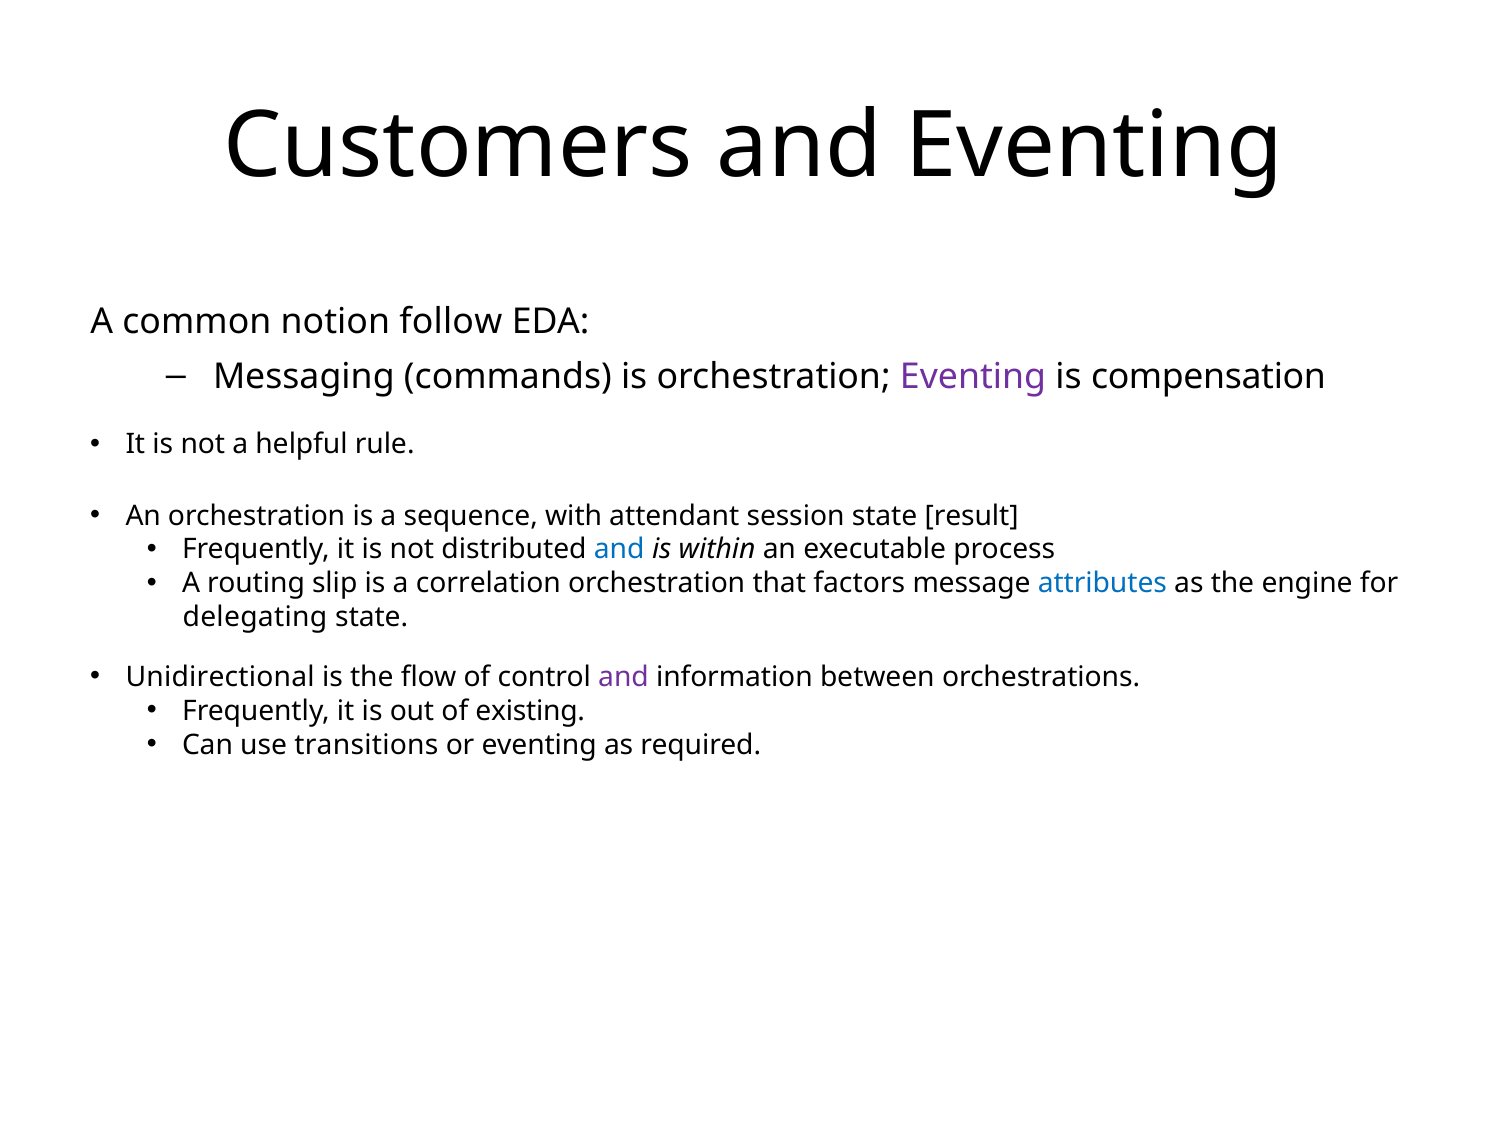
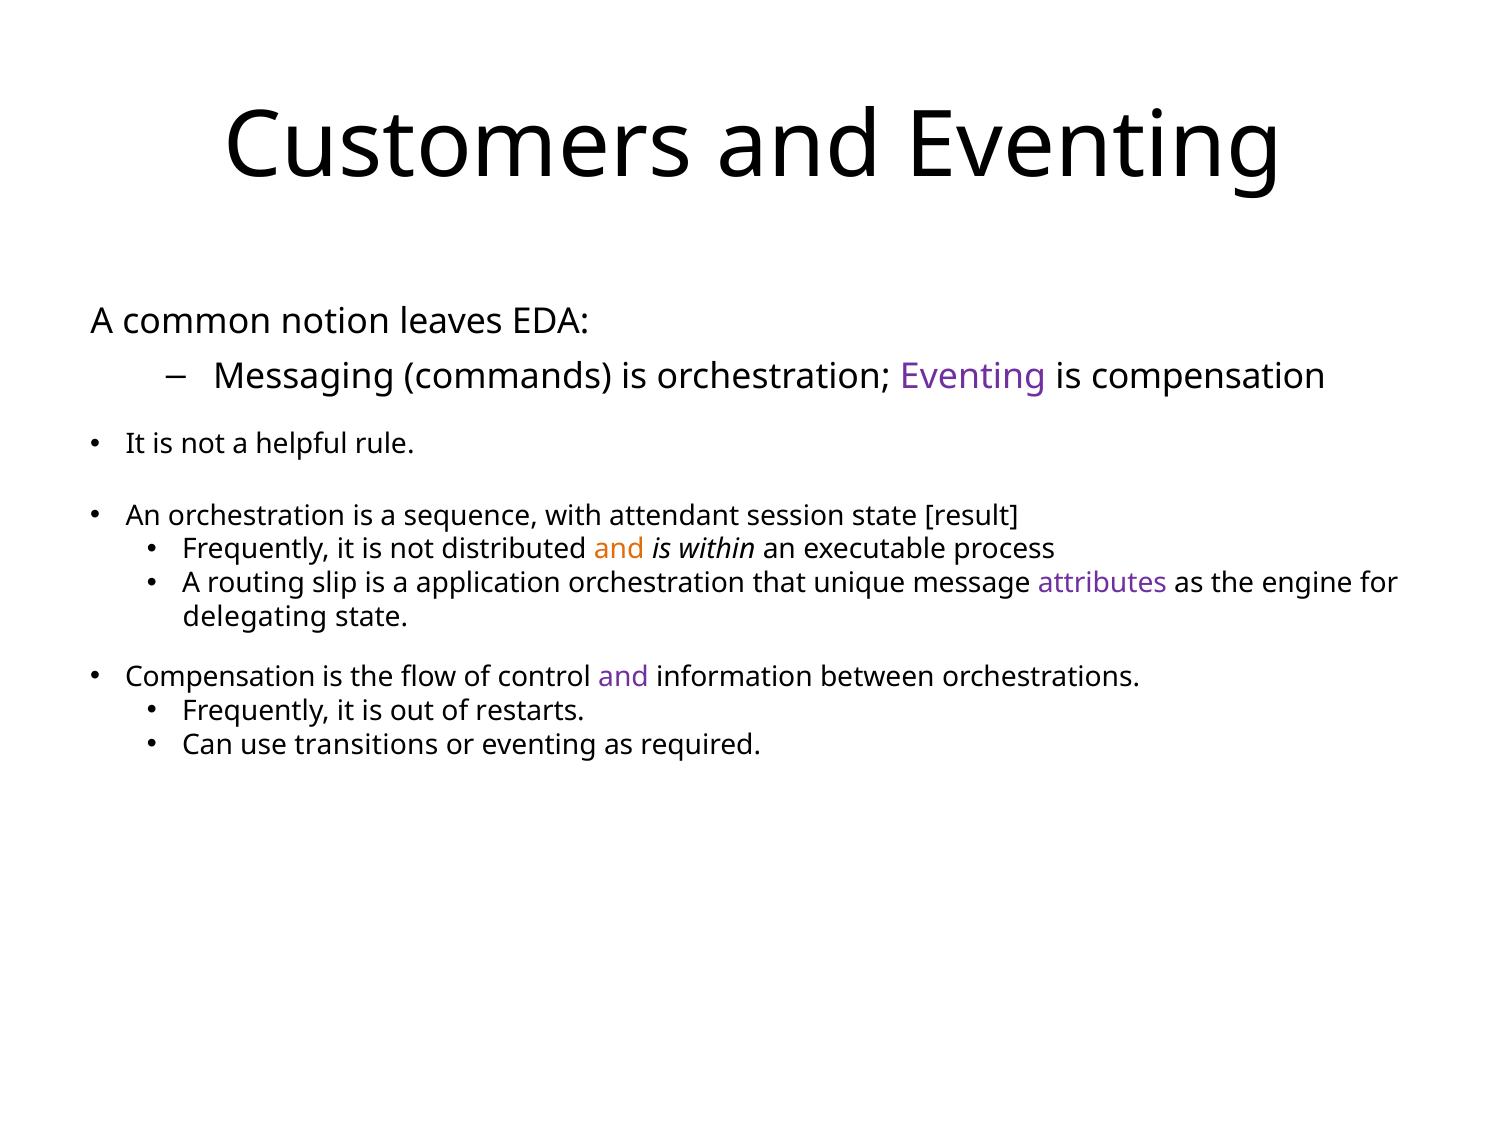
follow: follow -> leaves
and at (619, 550) colour: blue -> orange
correlation: correlation -> application
factors: factors -> unique
attributes colour: blue -> purple
Unidirectional at (220, 677): Unidirectional -> Compensation
existing: existing -> restarts
